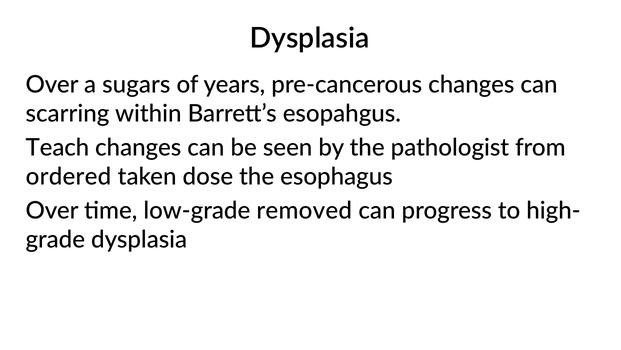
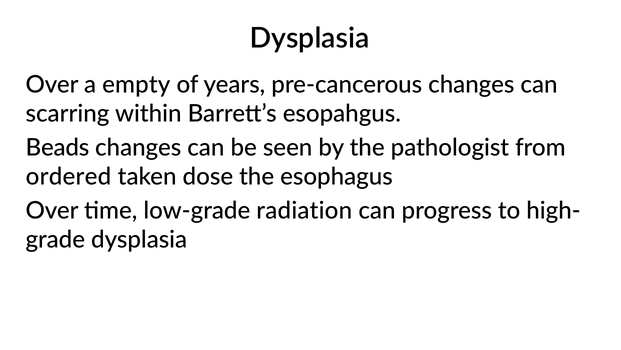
sugars: sugars -> empty
Teach: Teach -> Beads
removed: removed -> radiation
